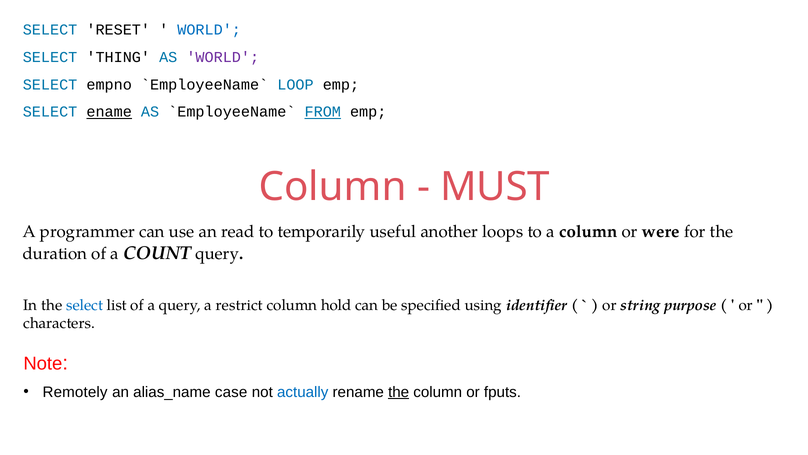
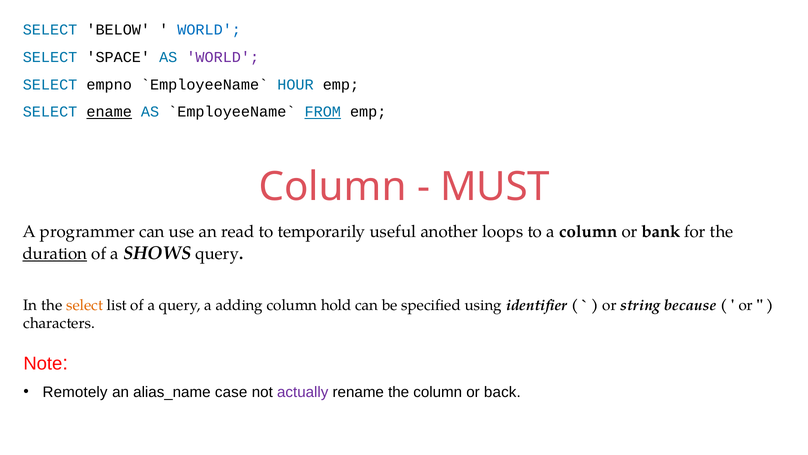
RESET: RESET -> BELOW
THING: THING -> SPACE
LOOP: LOOP -> HOUR
were: were -> bank
duration underline: none -> present
COUNT: COUNT -> SHOWS
select at (85, 305) colour: blue -> orange
restrict: restrict -> adding
purpose: purpose -> because
actually colour: blue -> purple
the at (399, 392) underline: present -> none
fputs: fputs -> back
